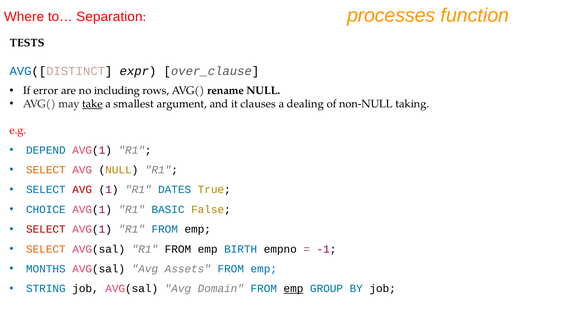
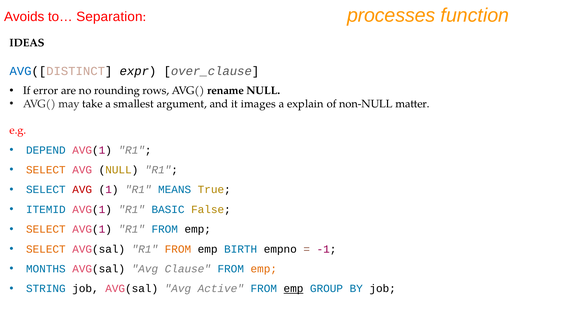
Where: Where -> Avoids
TESTS: TESTS -> IDEAS
including: including -> rounding
take underline: present -> none
clauses: clauses -> images
dealing: dealing -> explain
taking: taking -> matter
DATES: DATES -> MEANS
CHOICE: CHOICE -> ITEMID
SELECT at (46, 229) colour: red -> orange
FROM at (178, 249) colour: black -> orange
Assets: Assets -> Clause
emp at (264, 269) colour: blue -> orange
Domain: Domain -> Active
